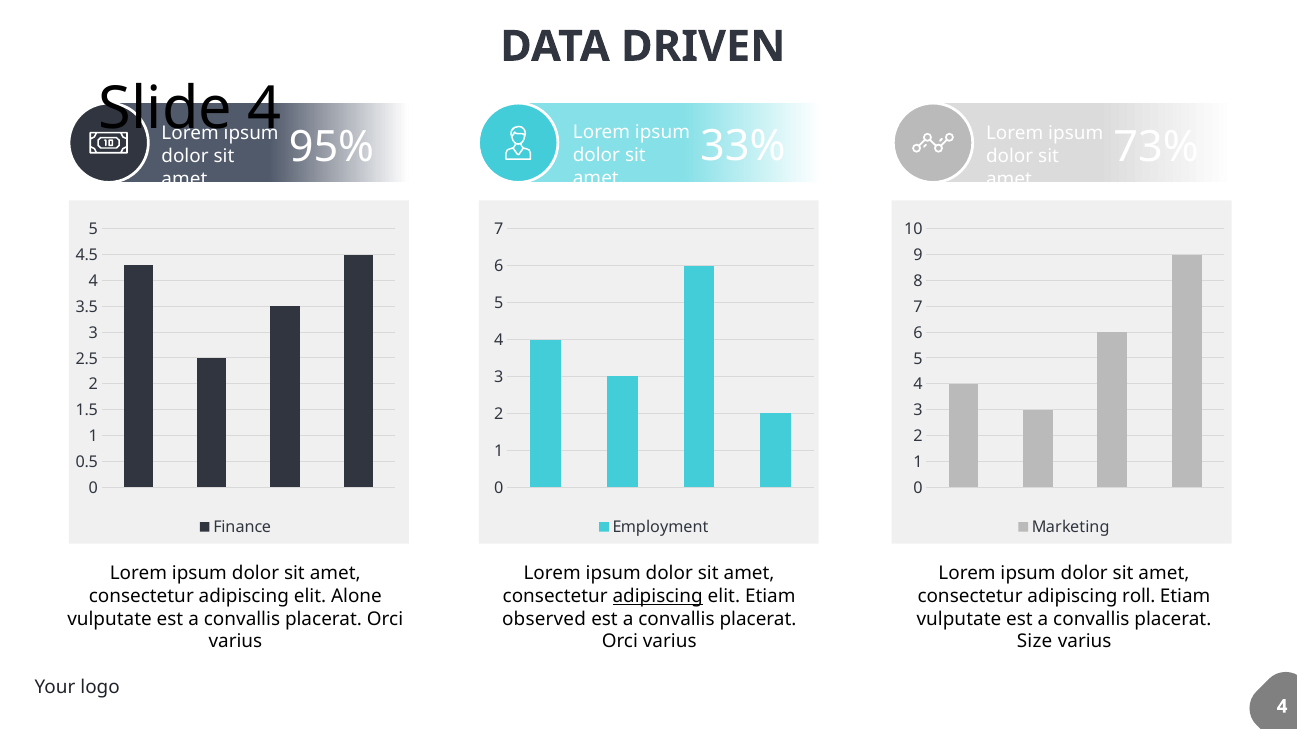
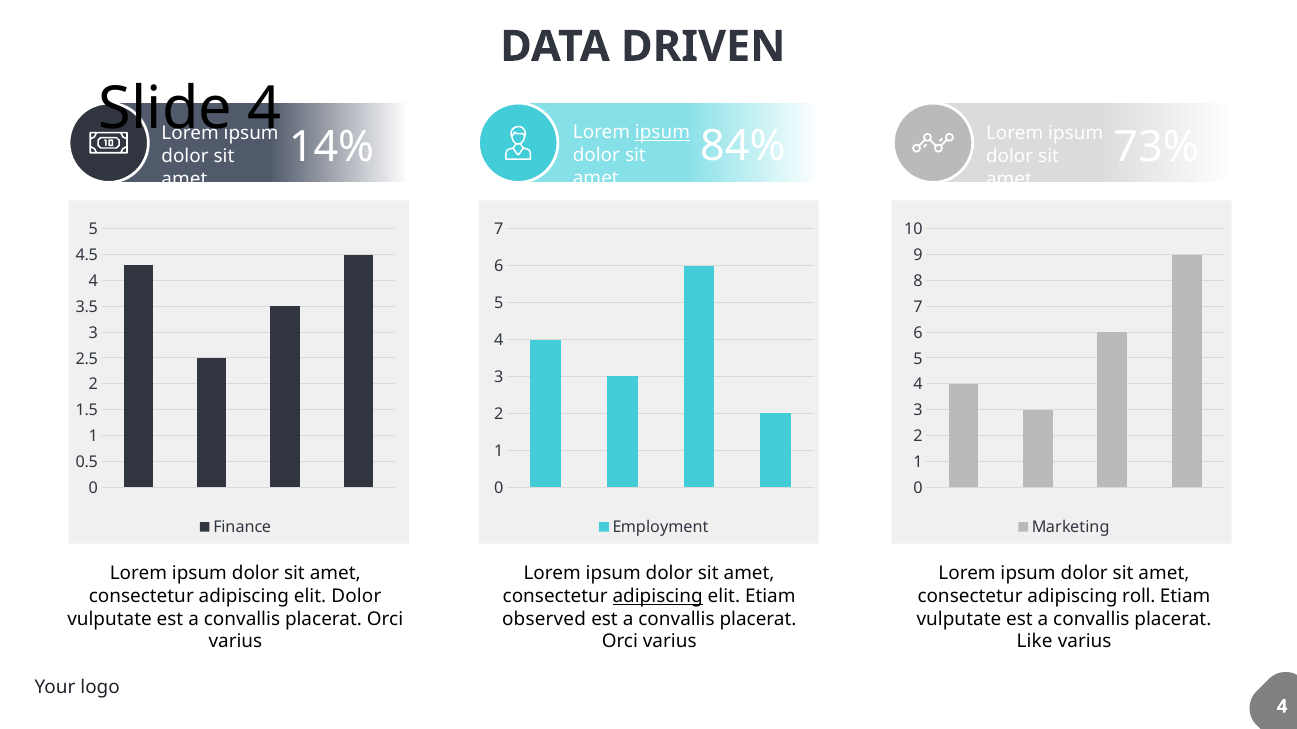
ipsum at (662, 133) underline: none -> present
33%: 33% -> 84%
95%: 95% -> 14%
elit Alone: Alone -> Dolor
Size: Size -> Like
